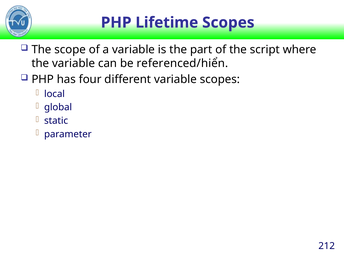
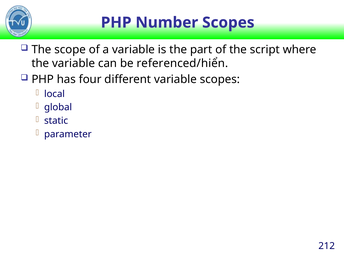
Lifetime: Lifetime -> Number
